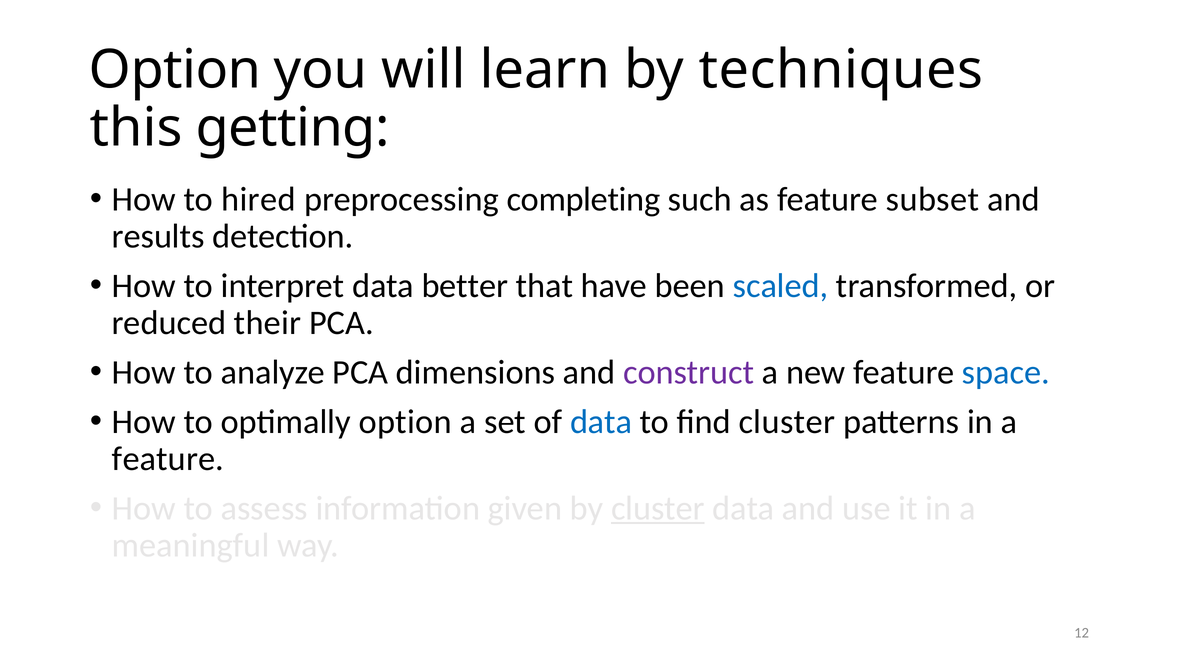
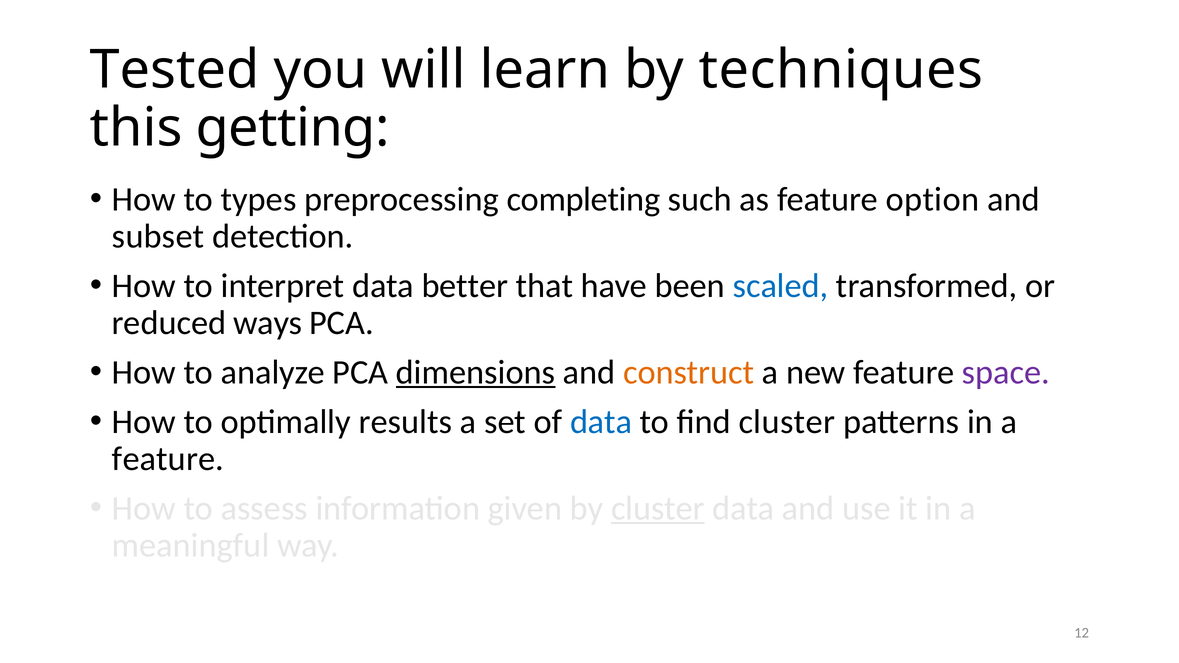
Option at (175, 70): Option -> Tested
hired: hired -> types
subset: subset -> option
results: results -> subset
their: their -> ways
dimensions underline: none -> present
construct colour: purple -> orange
space colour: blue -> purple
optimally option: option -> results
